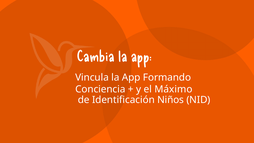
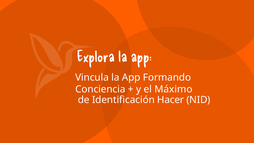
Cambia: Cambia -> Explora
Niños: Niños -> Hacer
